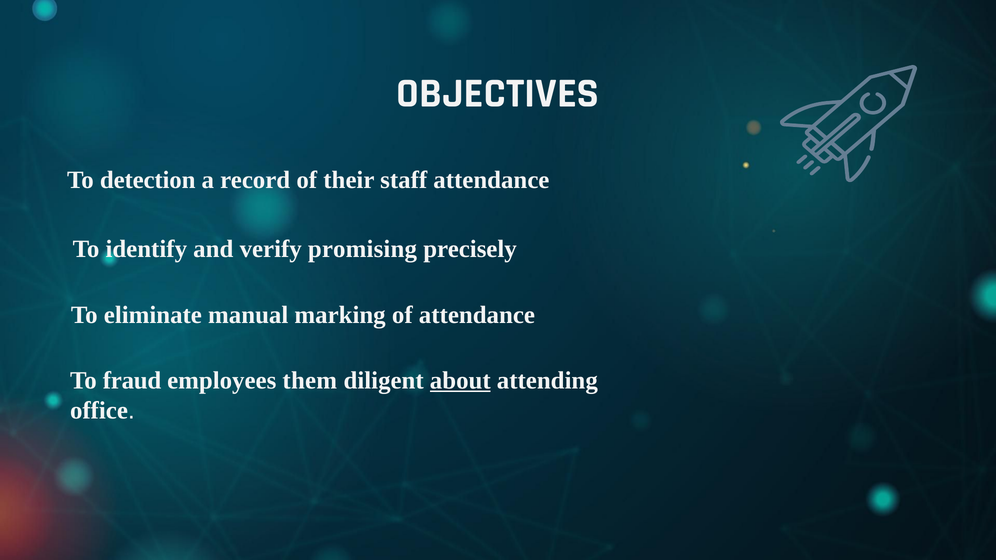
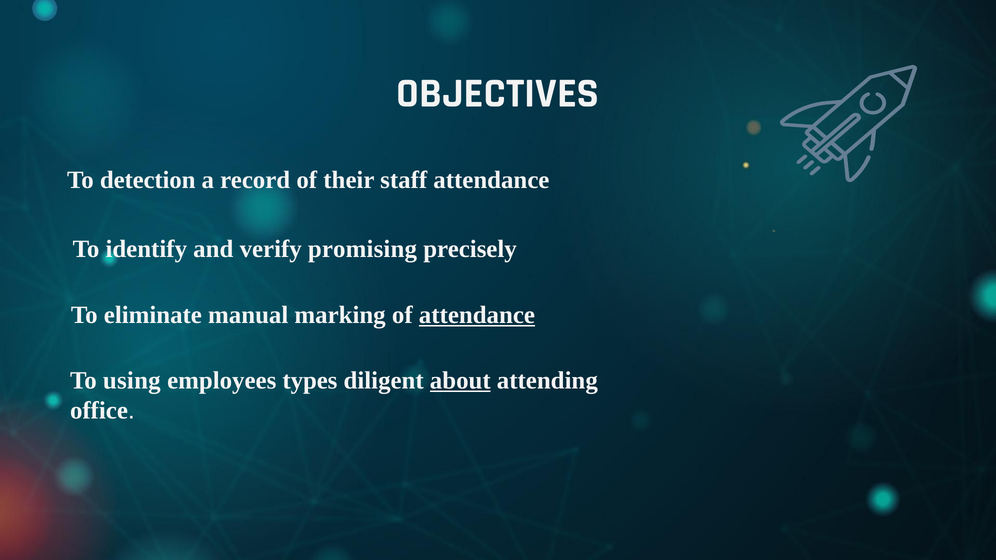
attendance at (477, 315) underline: none -> present
fraud: fraud -> using
them: them -> types
